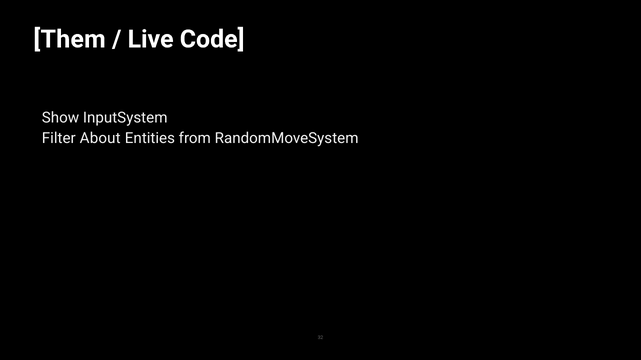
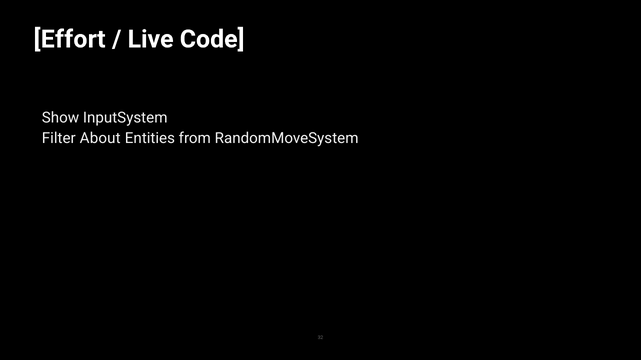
Them: Them -> Effort
